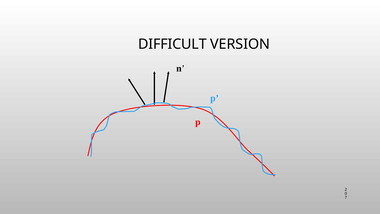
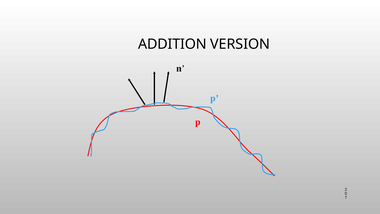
DIFFICULT: DIFFICULT -> ADDITION
